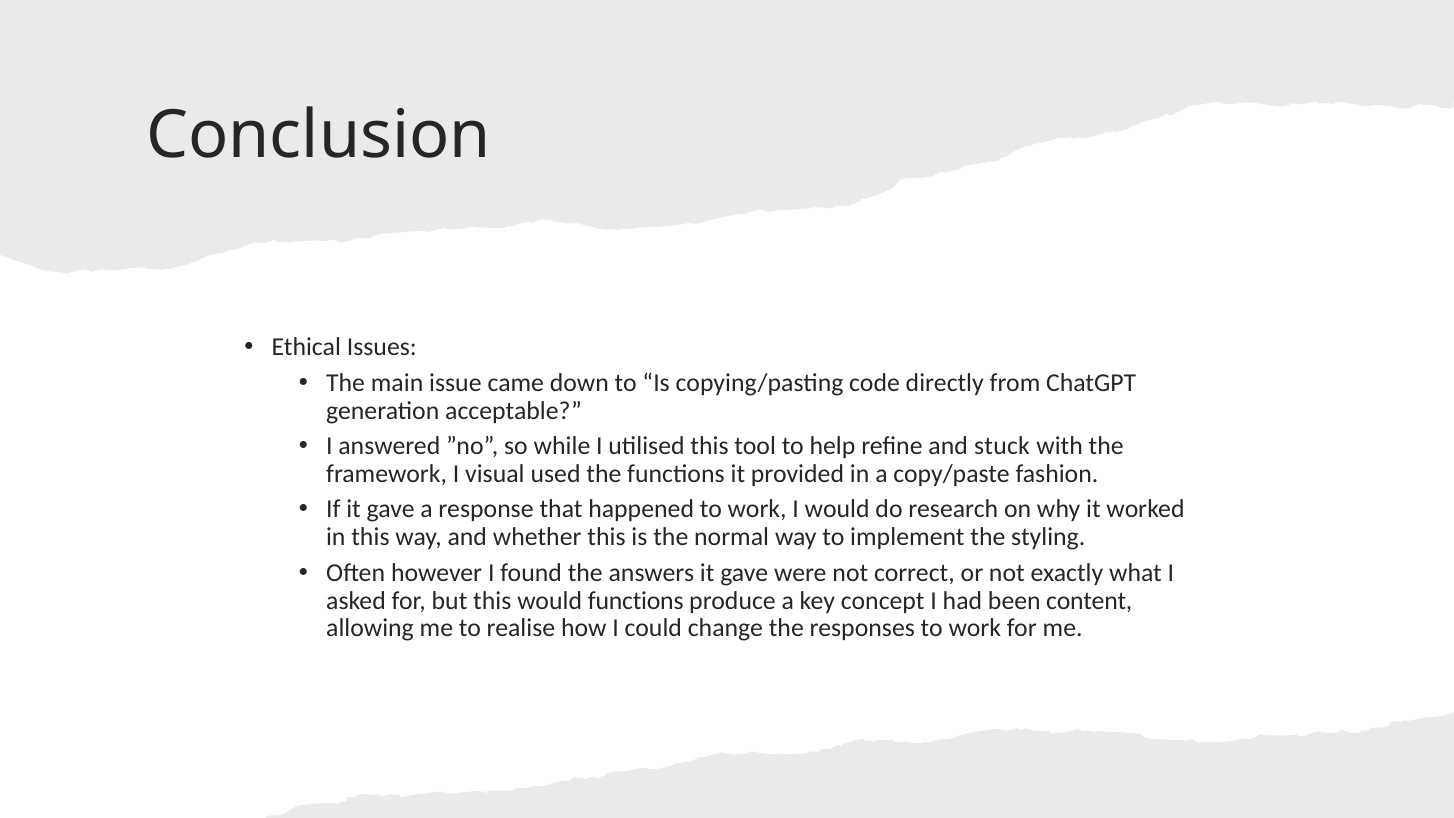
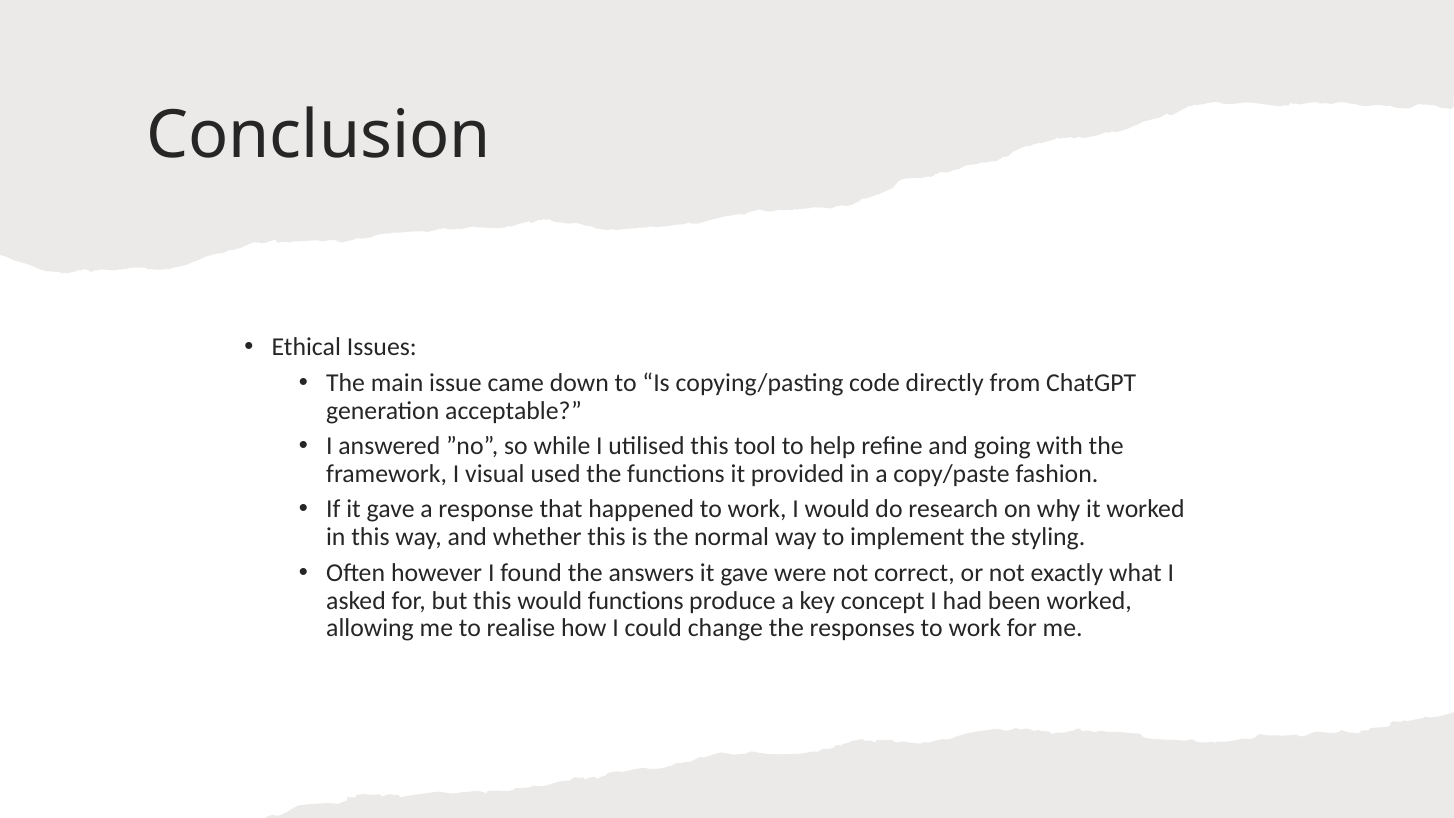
stuck: stuck -> going
been content: content -> worked
